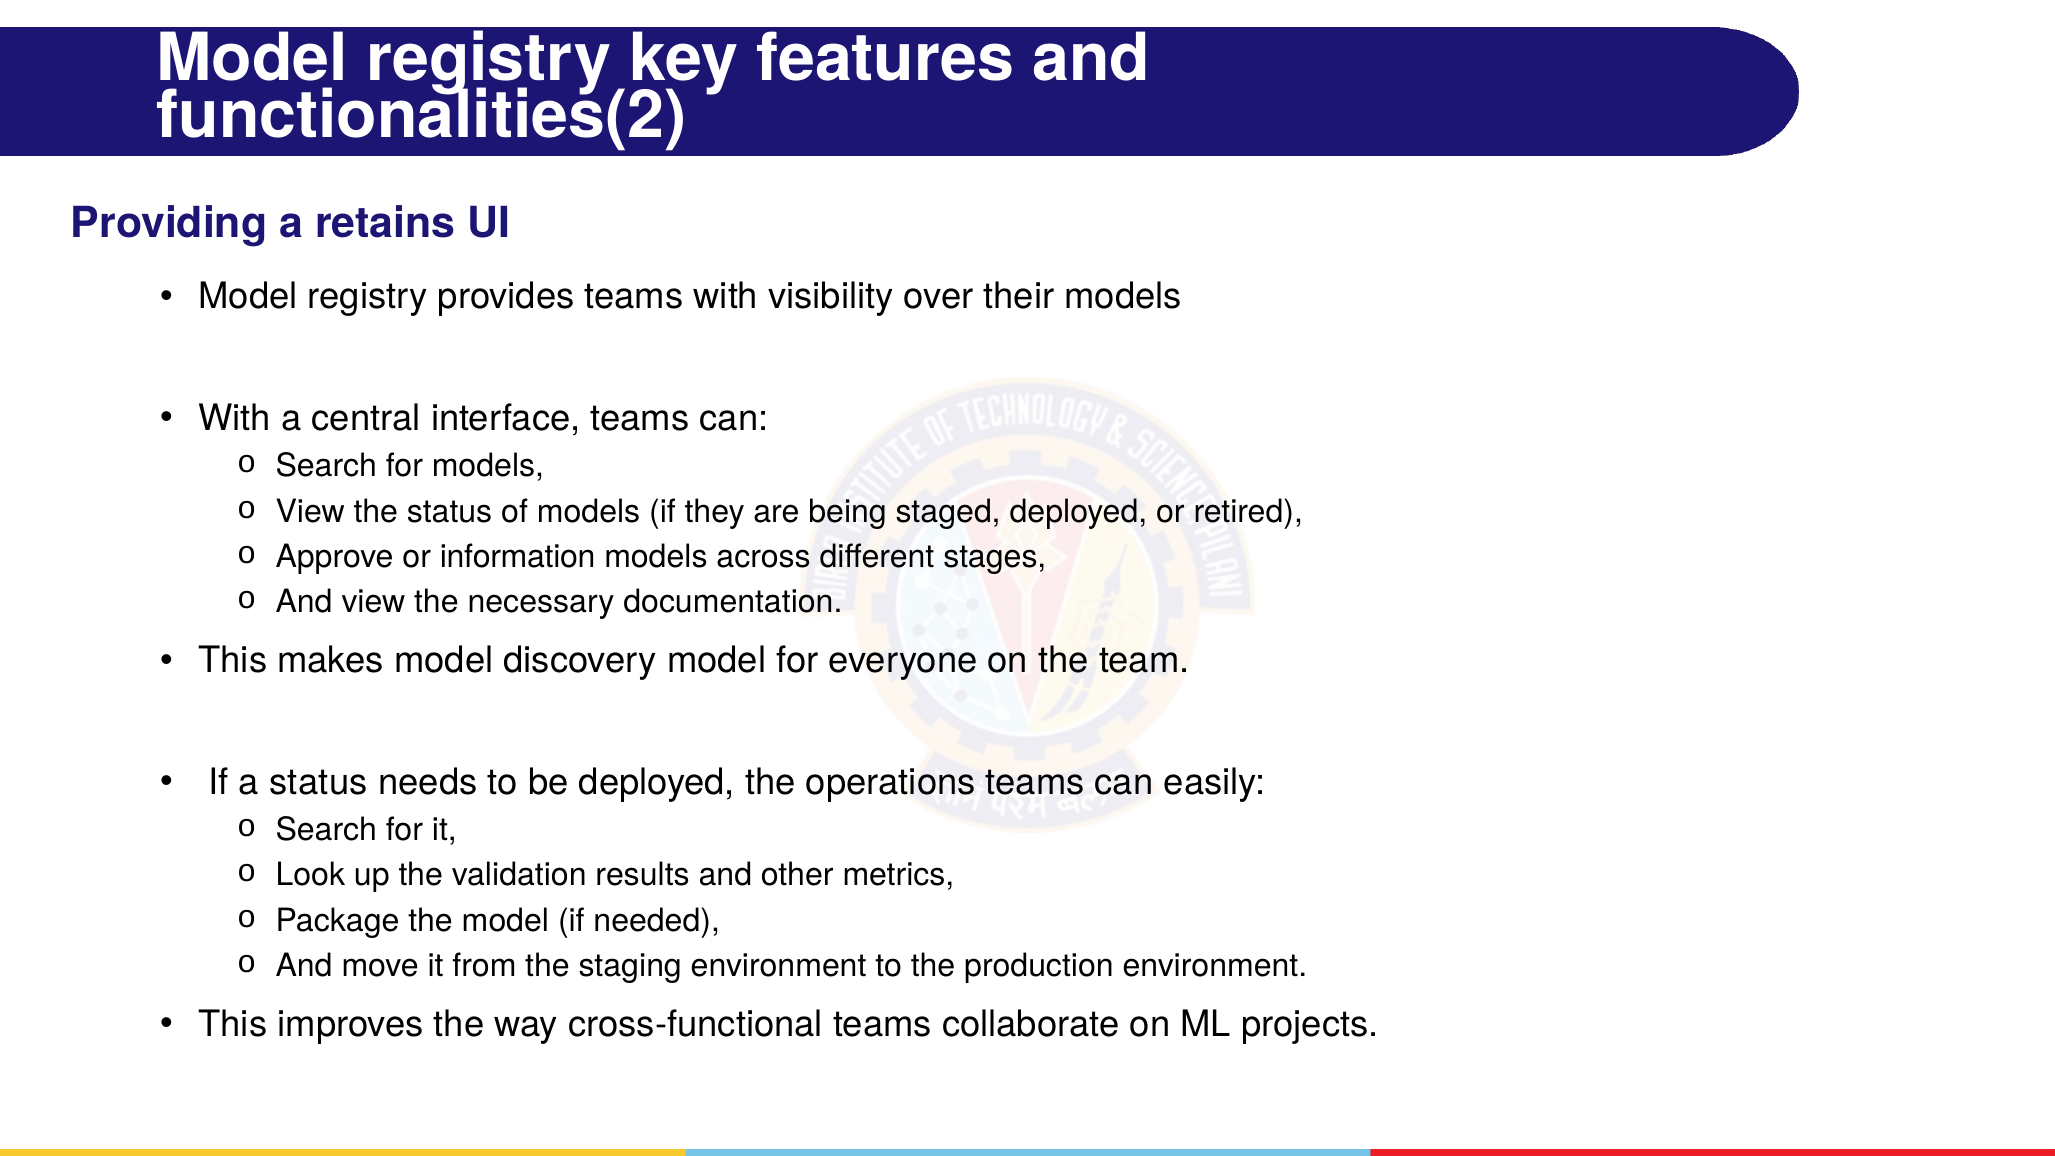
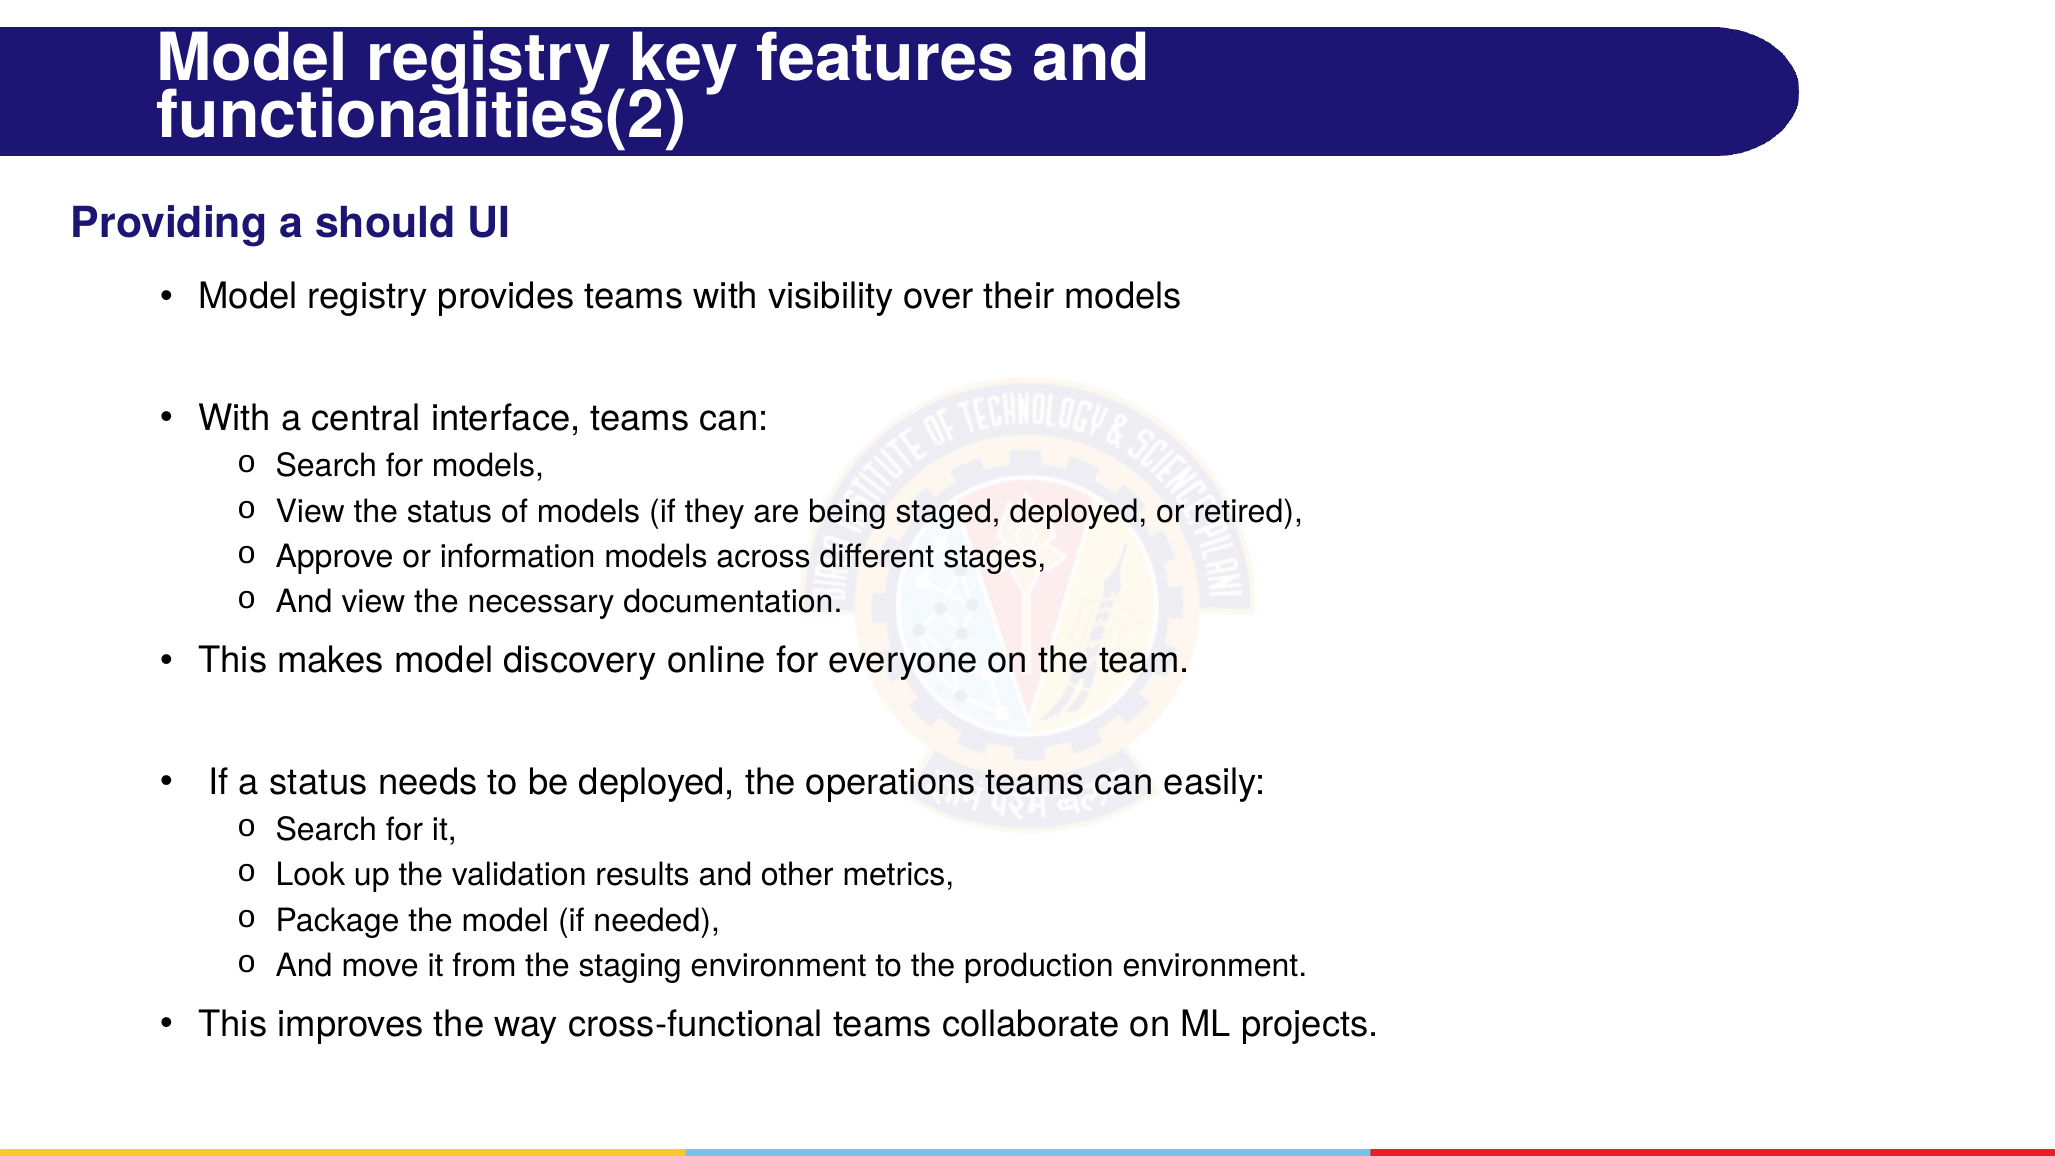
retains: retains -> should
discovery model: model -> online
